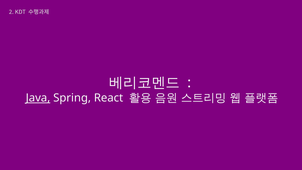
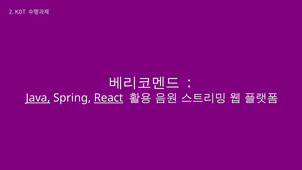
React underline: none -> present
